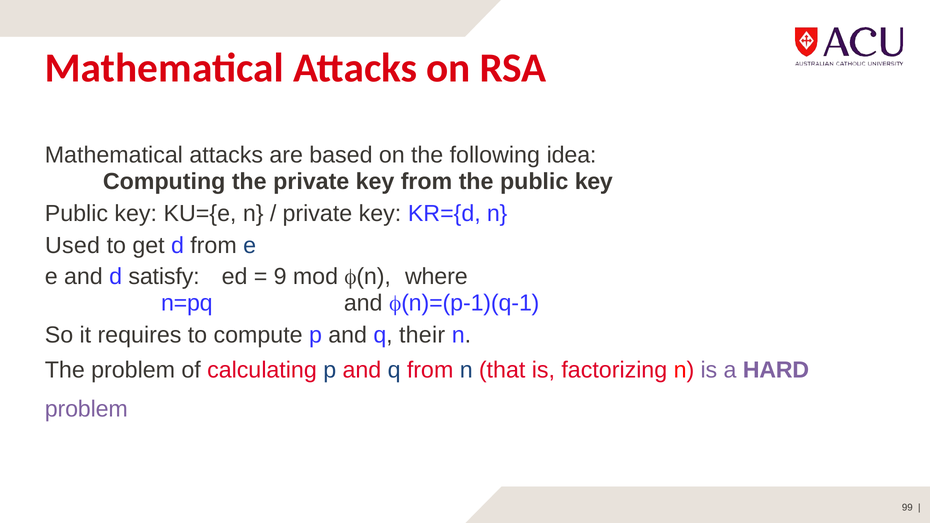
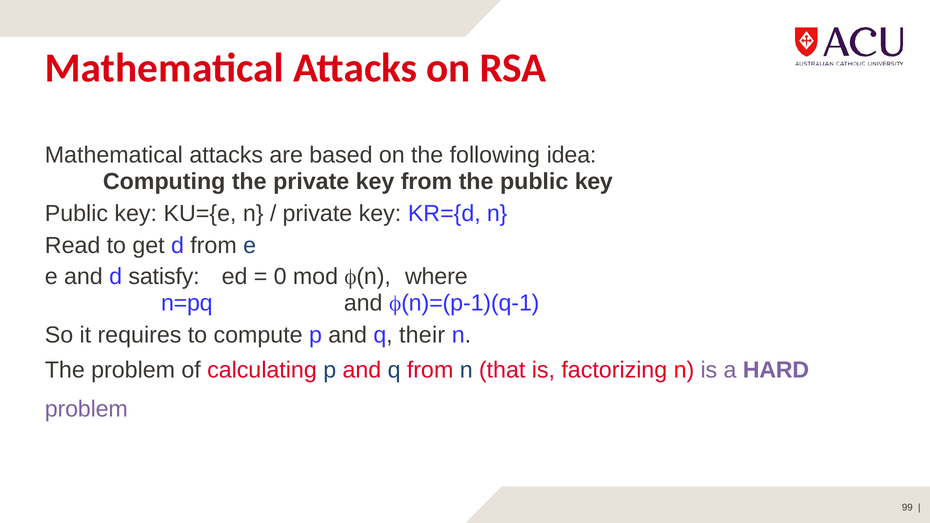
Used: Used -> Read
9: 9 -> 0
